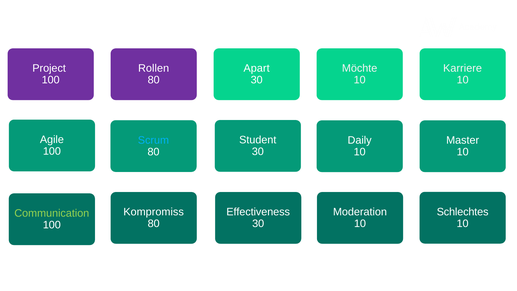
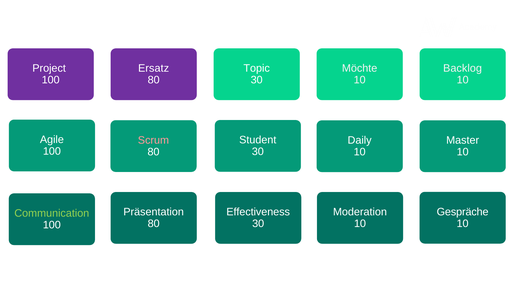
Rollen: Rollen -> Ersatz
Apart: Apart -> Topic
Karriere: Karriere -> Backlog
Scrum colour: light blue -> pink
Schlechtes: Schlechtes -> Gespräche
Kompromiss: Kompromiss -> Präsentation
